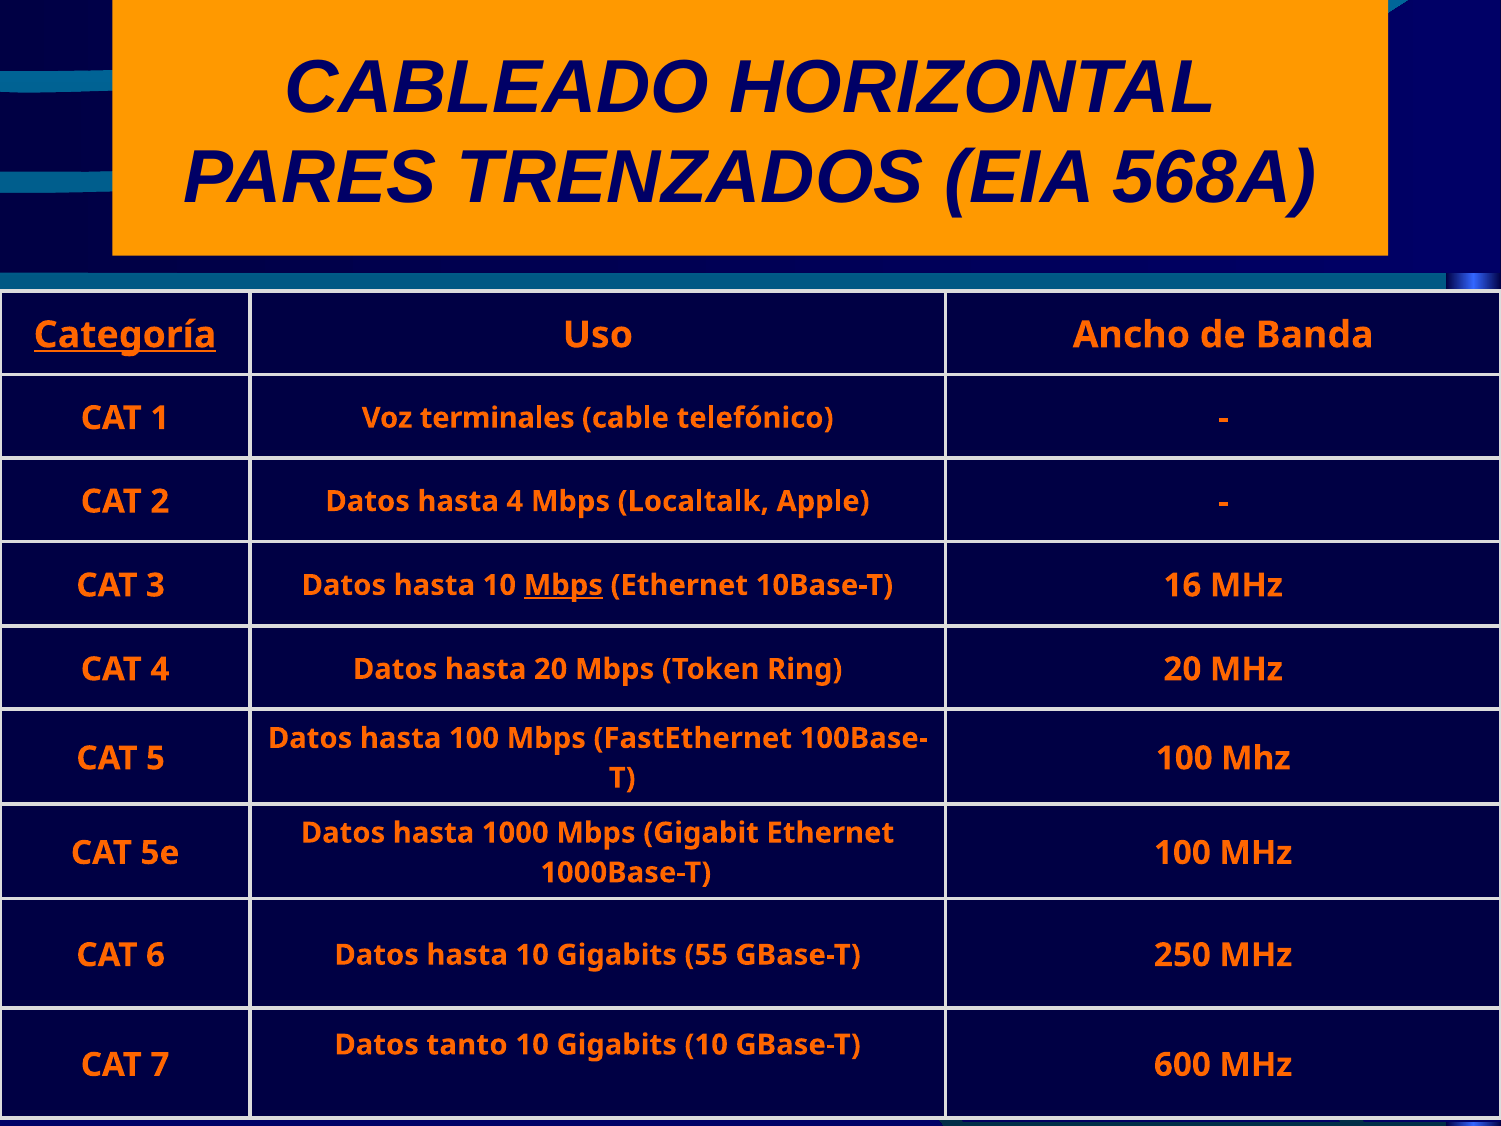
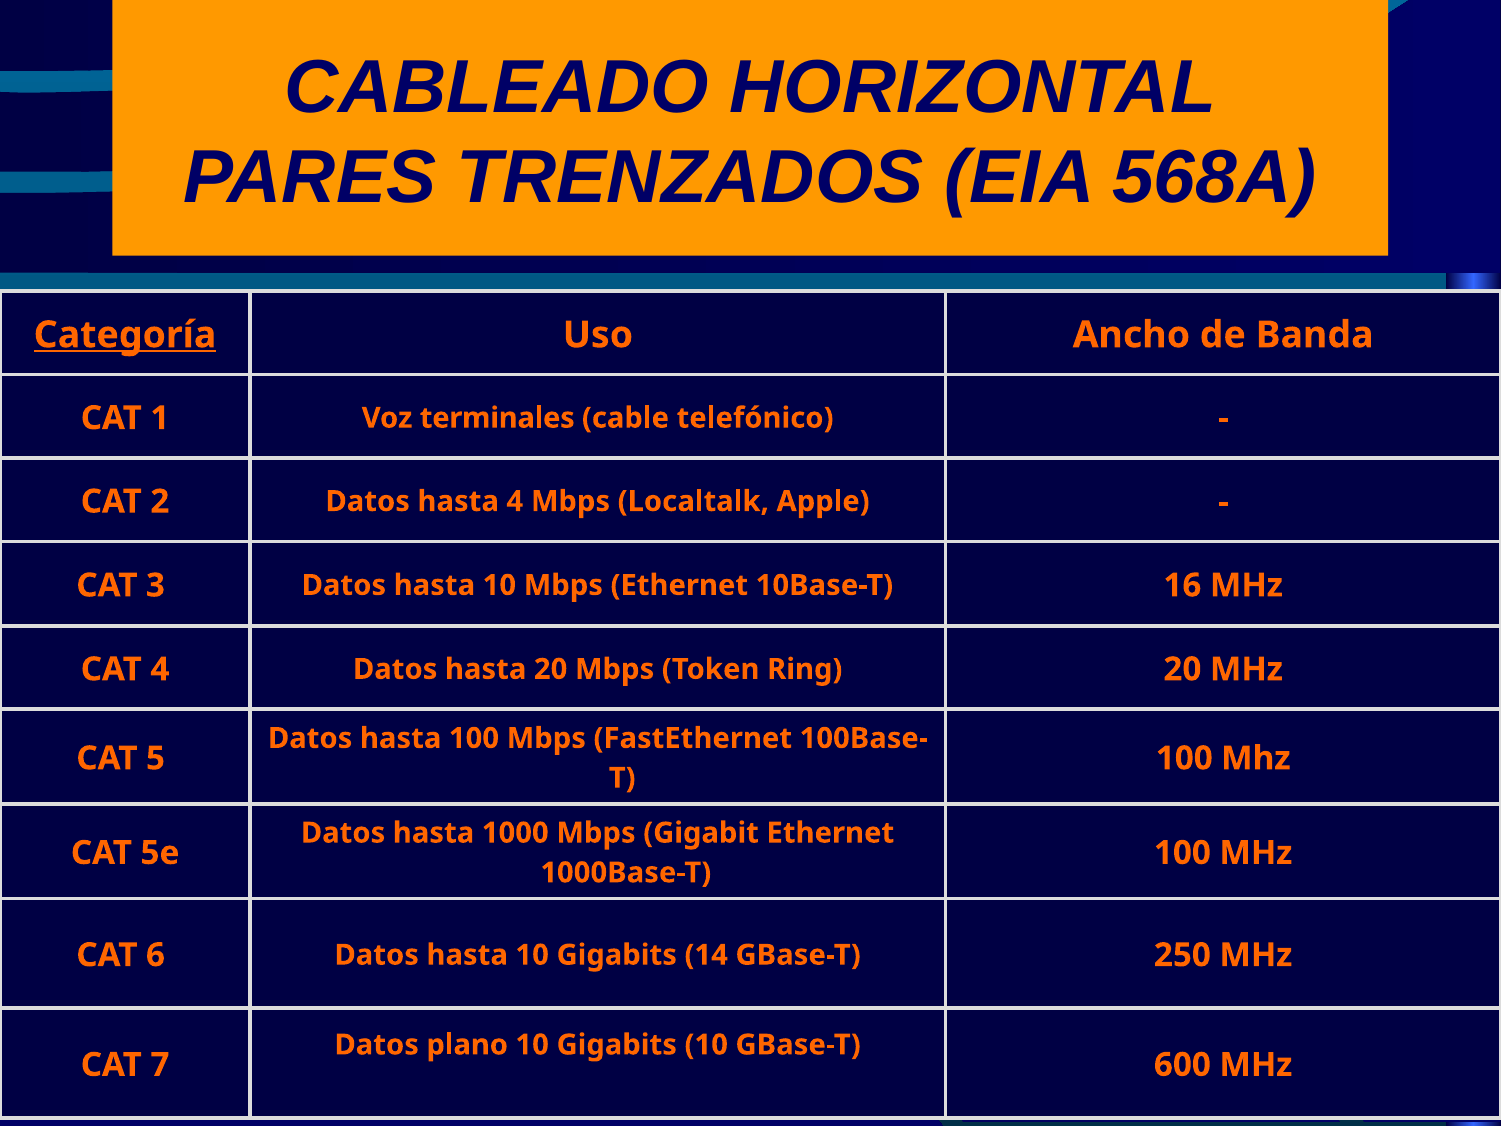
Mbps at (563, 585) underline: present -> none
55: 55 -> 14
tanto: tanto -> plano
